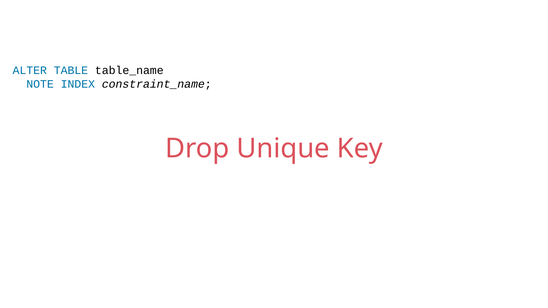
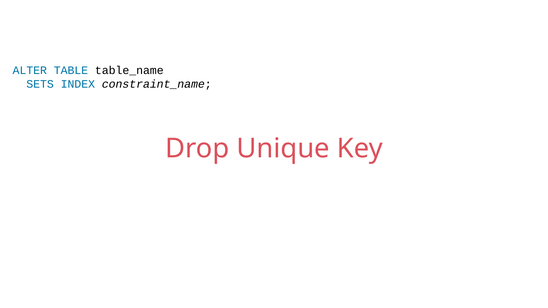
NOTE: NOTE -> SETS
